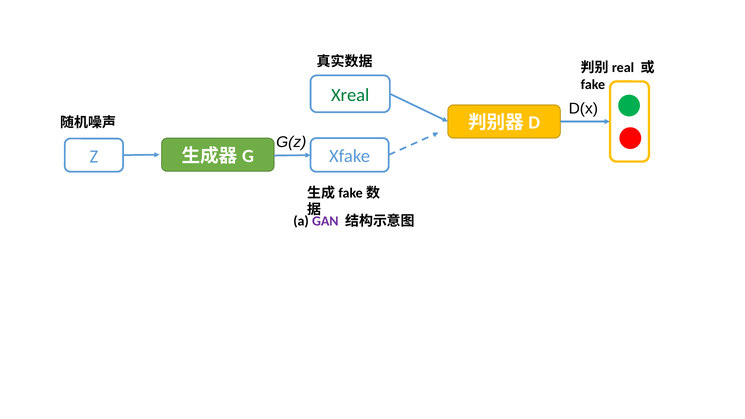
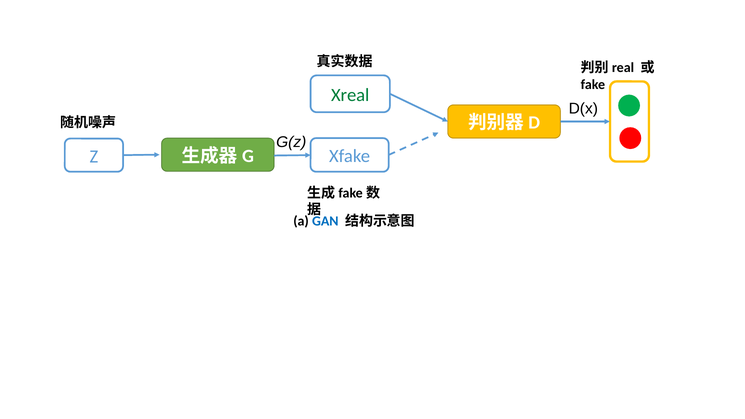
GAN colour: purple -> blue
